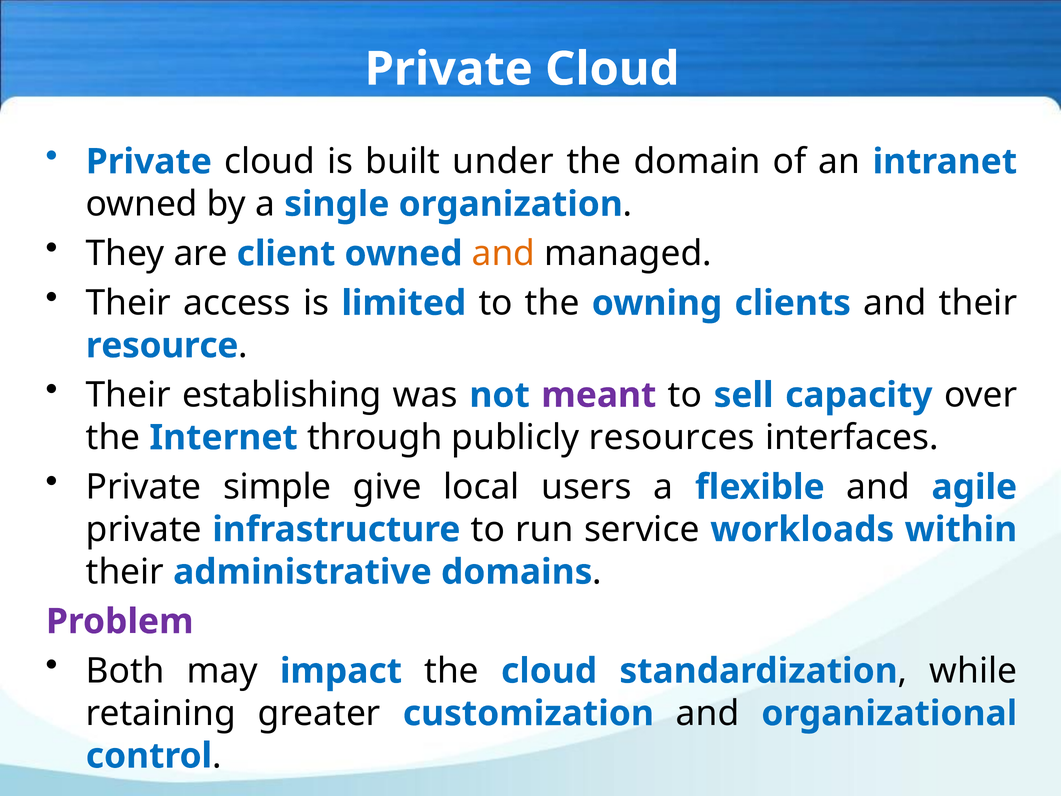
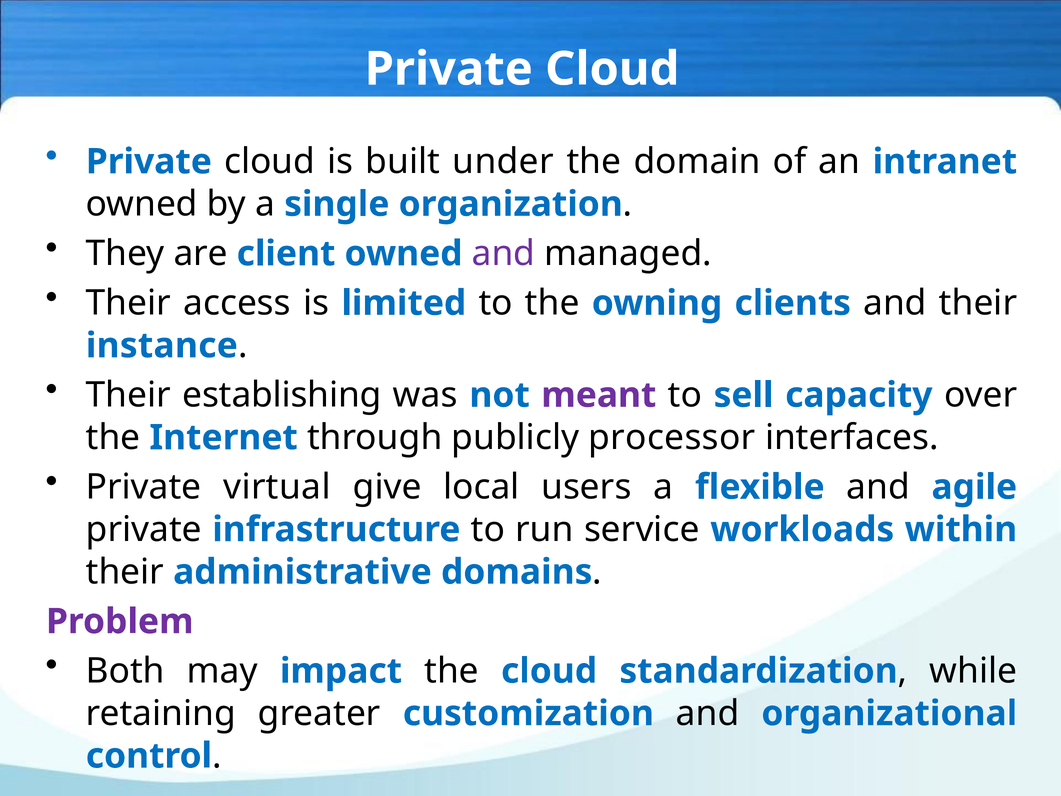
and at (504, 254) colour: orange -> purple
resource: resource -> instance
resources: resources -> processor
simple: simple -> virtual
